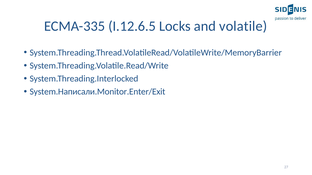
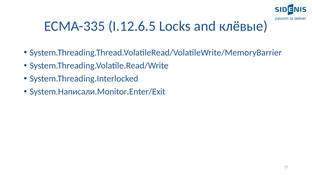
volatile: volatile -> клёвые
